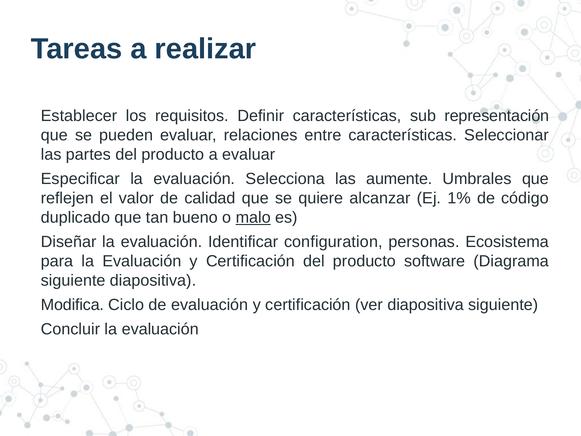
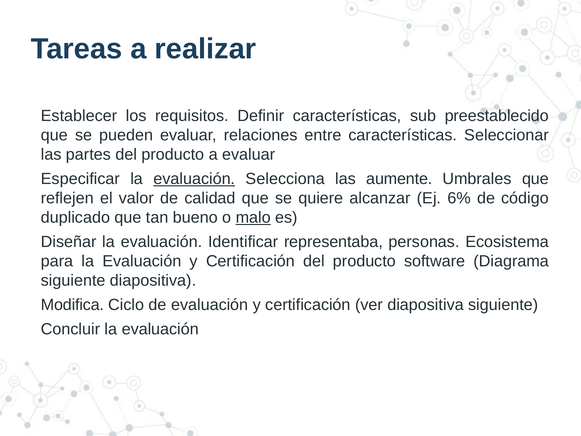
representación: representación -> preestablecido
evaluación at (194, 179) underline: none -> present
1%: 1% -> 6%
configuration: configuration -> representaba
